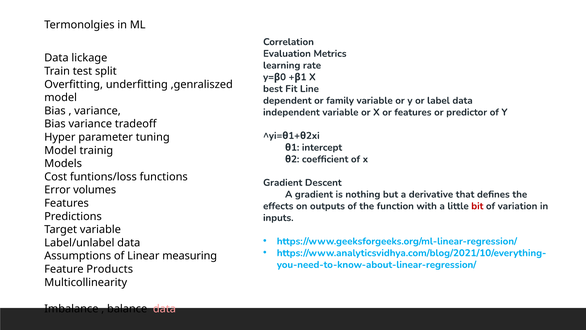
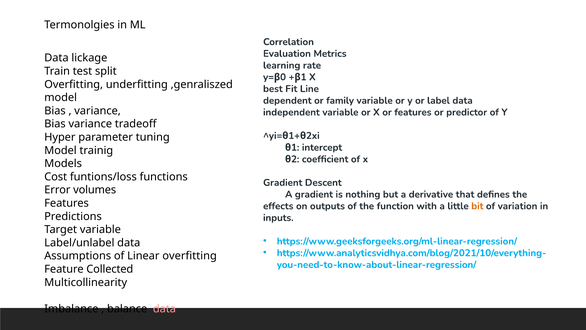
bit colour: red -> orange
Linear measuring: measuring -> overfitting
Products: Products -> Collected
